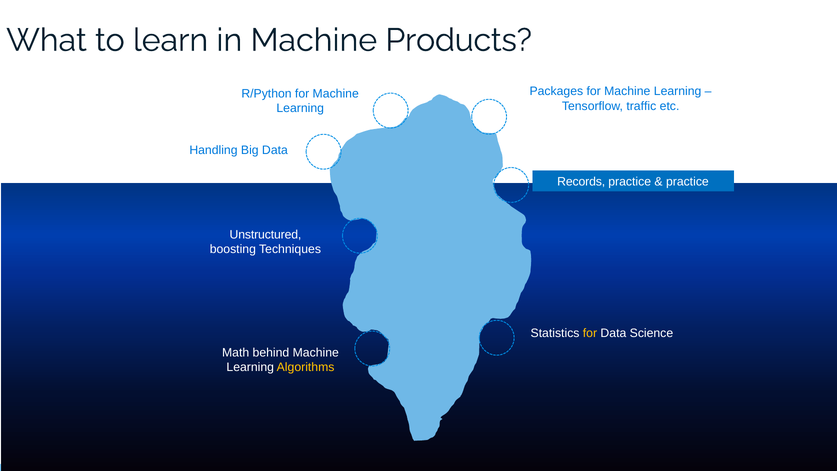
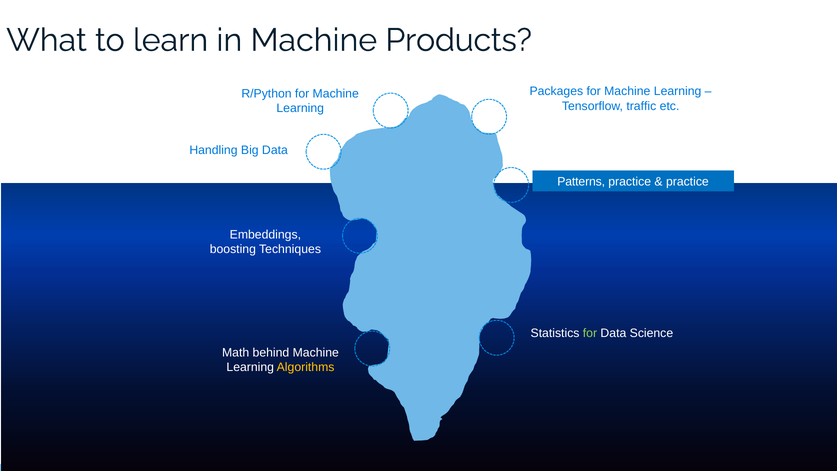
Records: Records -> Patterns
Unstructured: Unstructured -> Embeddings
for at (590, 333) colour: yellow -> light green
